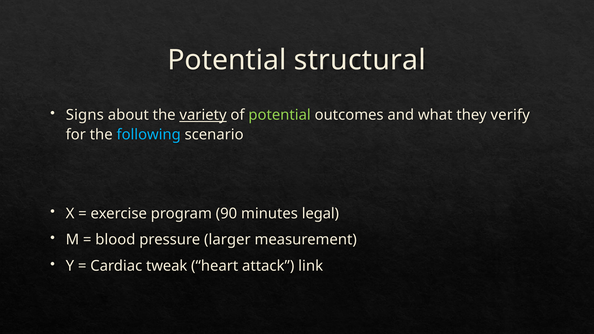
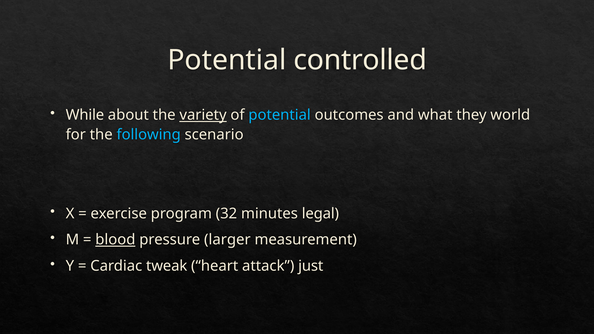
structural: structural -> controlled
Signs: Signs -> While
potential at (280, 115) colour: light green -> light blue
verify: verify -> world
90: 90 -> 32
blood underline: none -> present
link: link -> just
